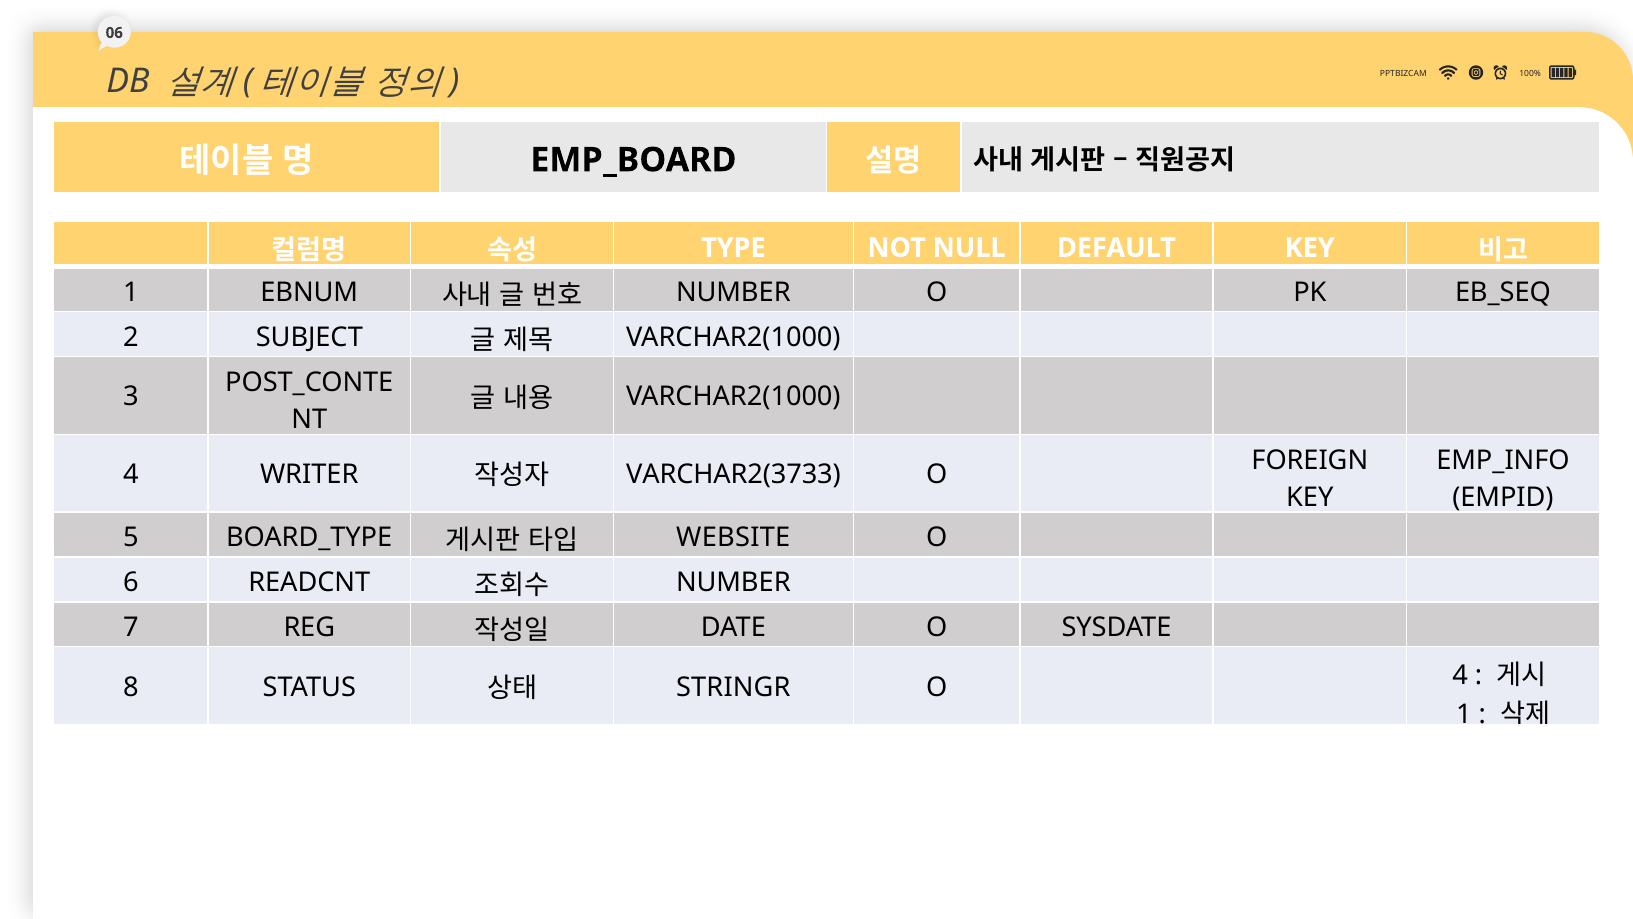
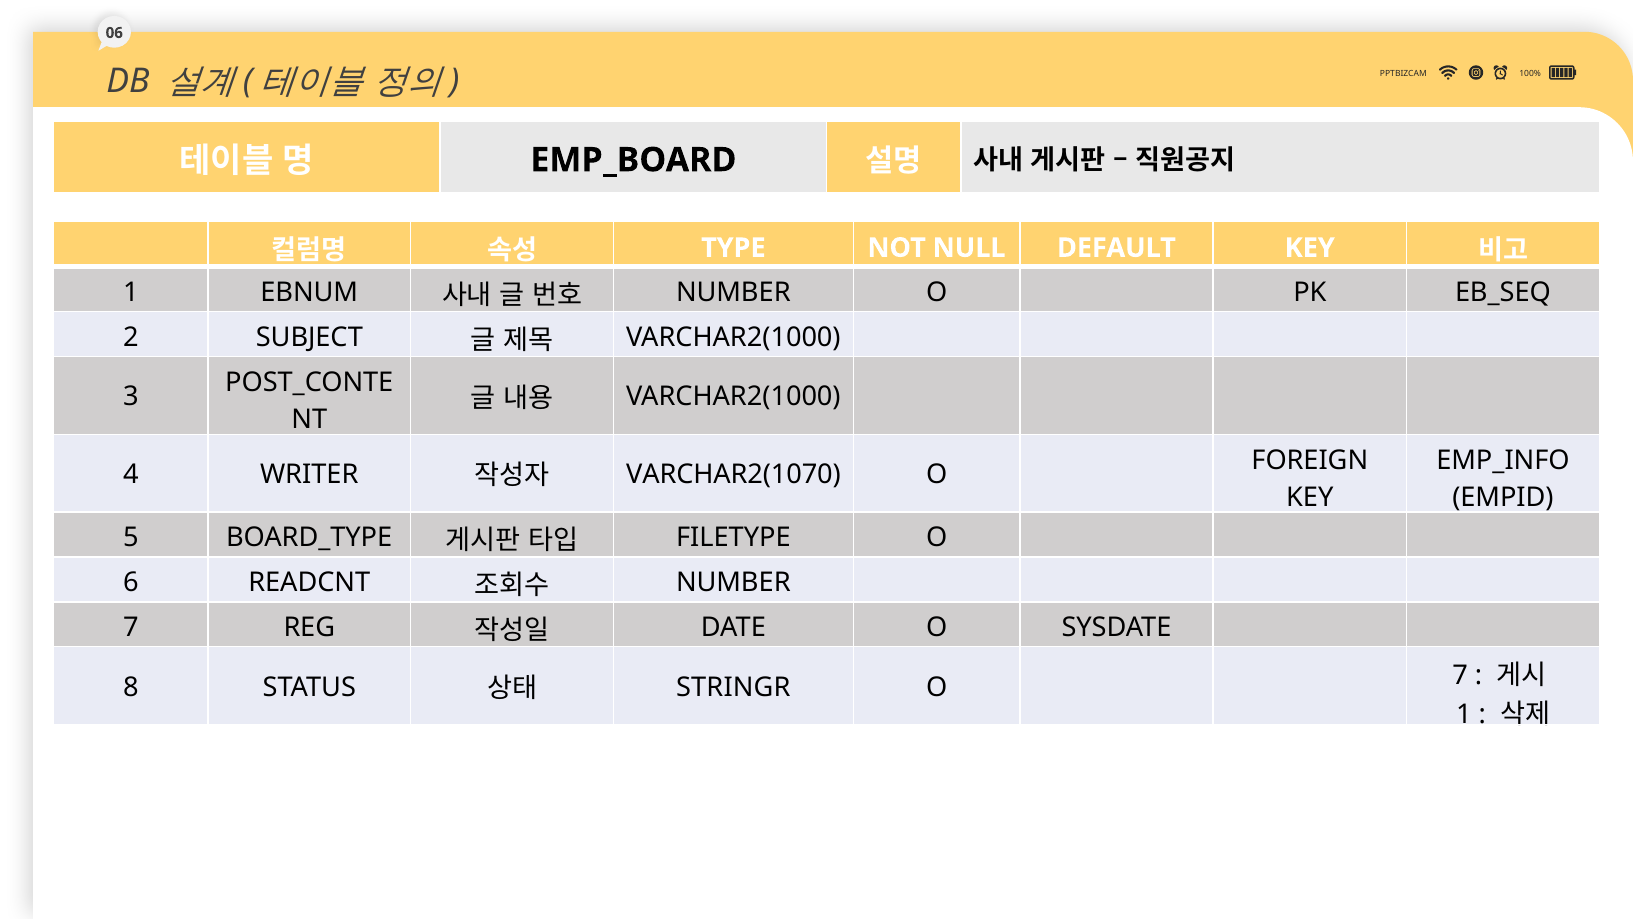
VARCHAR2(3733: VARCHAR2(3733 -> VARCHAR2(1070
WEBSITE: WEBSITE -> FILETYPE
O 4: 4 -> 7
